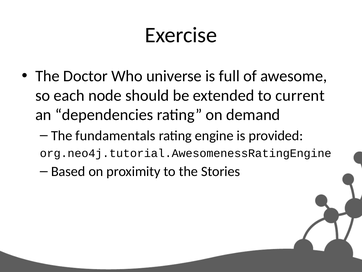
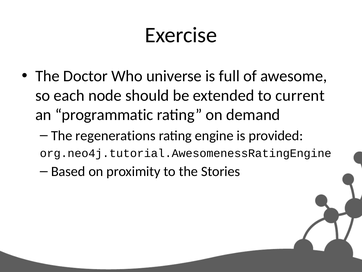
dependencies: dependencies -> programmatic
fundamentals: fundamentals -> regenerations
